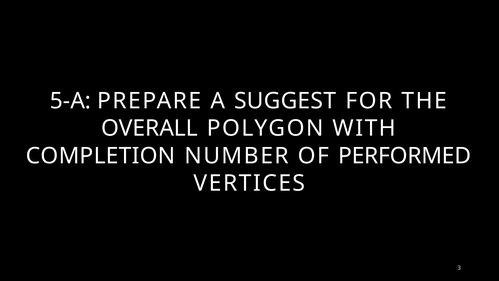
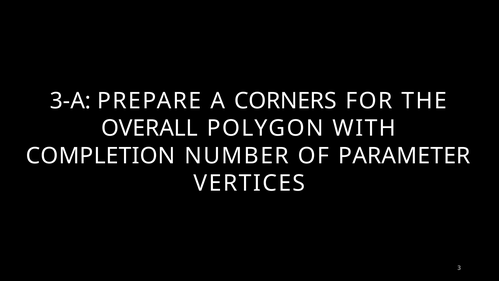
5-A: 5-A -> 3-A
SUGGEST: SUGGEST -> CORNERS
PERFORMED: PERFORMED -> PARAMETER
